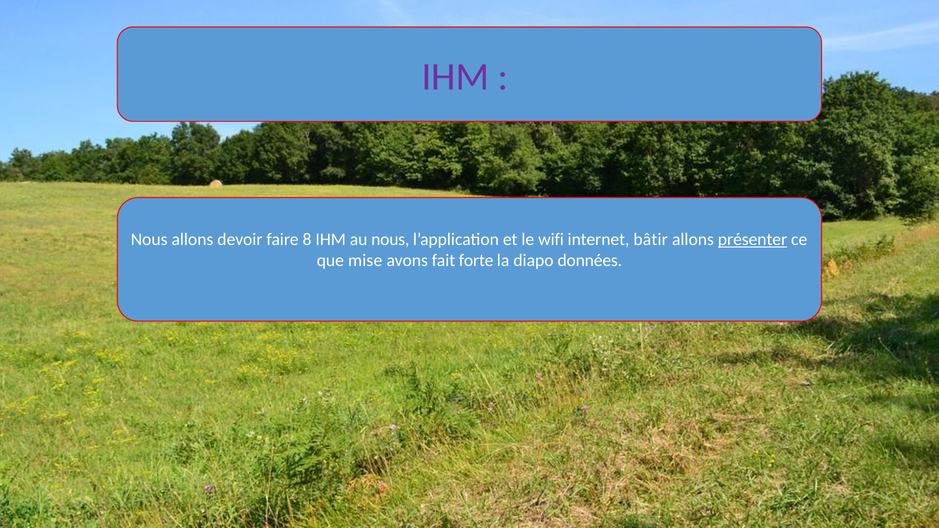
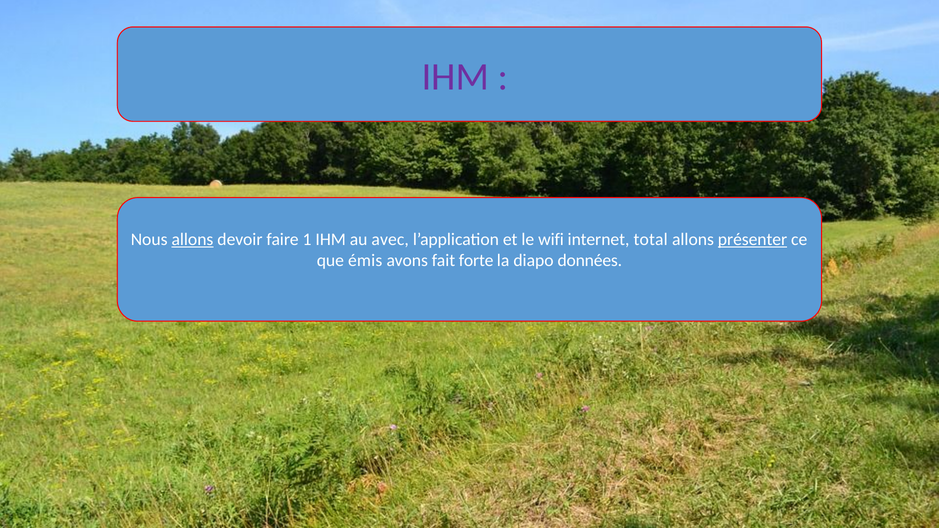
allons at (192, 240) underline: none -> present
8: 8 -> 1
au nous: nous -> avec
bâtir: bâtir -> total
mise: mise -> émis
